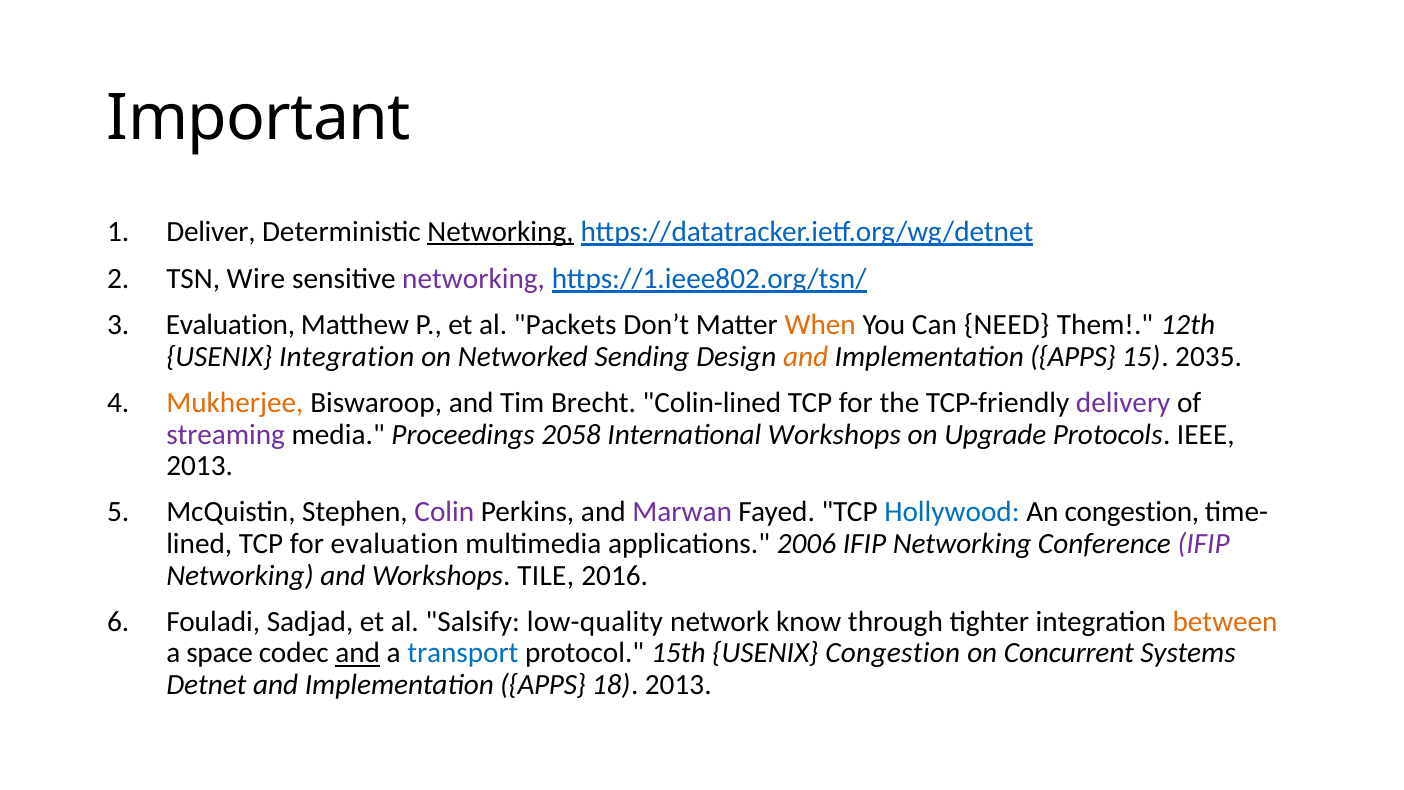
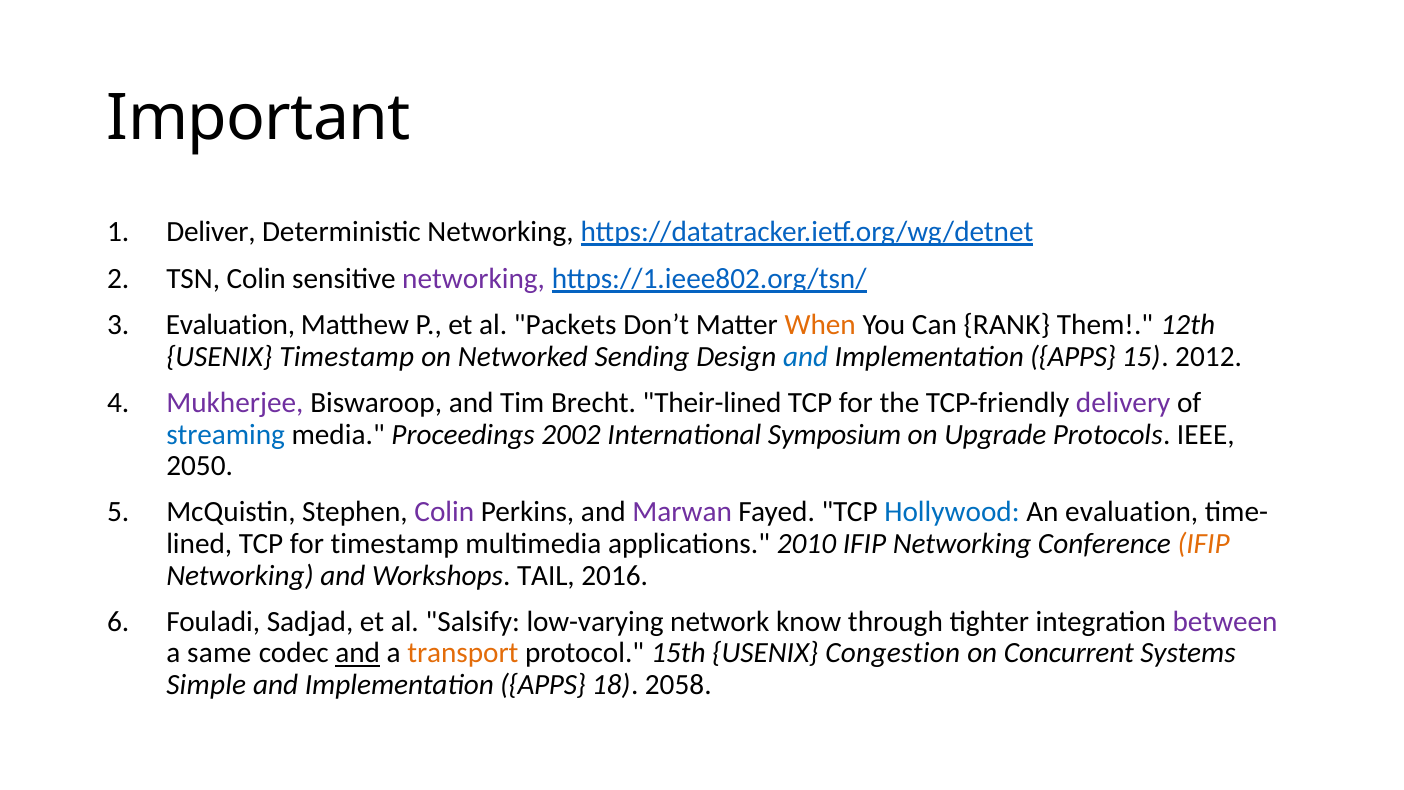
Networking at (501, 232) underline: present -> none
TSN Wire: Wire -> Colin
NEED: NEED -> RANK
USENIX Integration: Integration -> Timestamp
and at (806, 356) colour: orange -> blue
2035: 2035 -> 2012
Mukherjee colour: orange -> purple
Colin-lined: Colin-lined -> Their-lined
streaming colour: purple -> blue
2058: 2058 -> 2002
International Workshops: Workshops -> Symposium
2013 at (200, 466): 2013 -> 2050
An congestion: congestion -> evaluation
for evaluation: evaluation -> timestamp
2006: 2006 -> 2010
IFIP at (1204, 544) colour: purple -> orange
TILE: TILE -> TAIL
low-quality: low-quality -> low-varying
between colour: orange -> purple
space: space -> same
transport colour: blue -> orange
Detnet: Detnet -> Simple
18 2013: 2013 -> 2058
